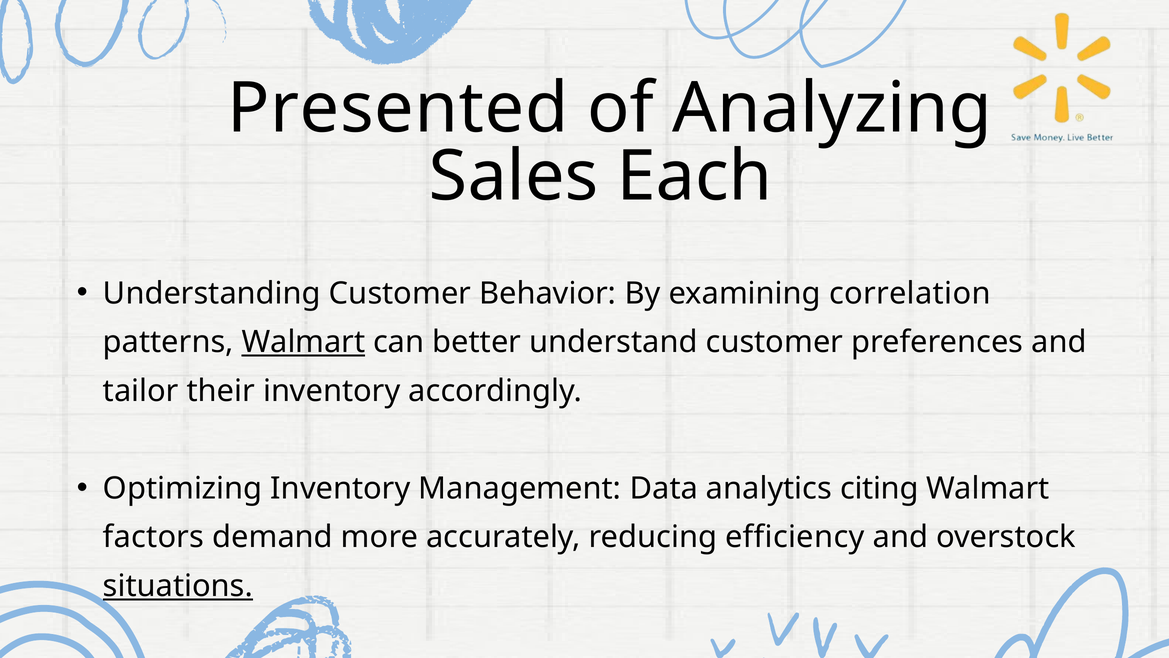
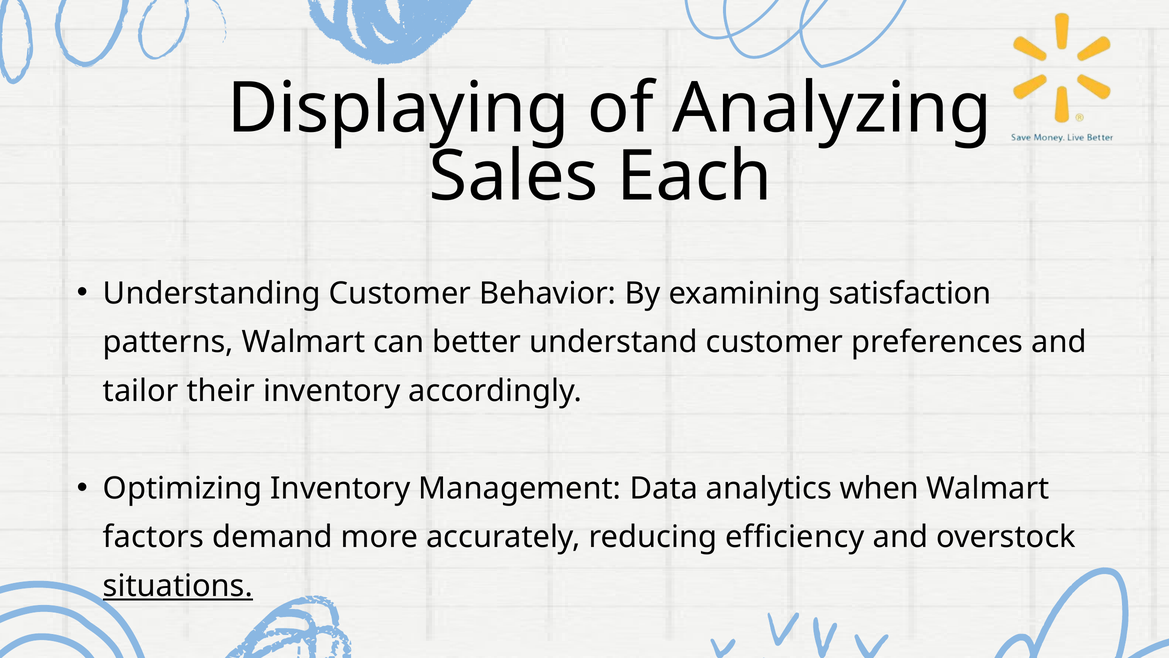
Presented: Presented -> Displaying
correlation: correlation -> satisfaction
Walmart at (303, 342) underline: present -> none
citing: citing -> when
